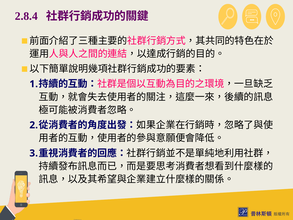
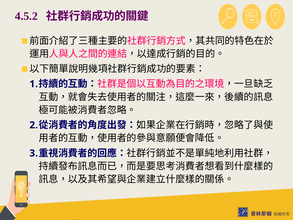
2.8.4: 2.8.4 -> 4.5.2
